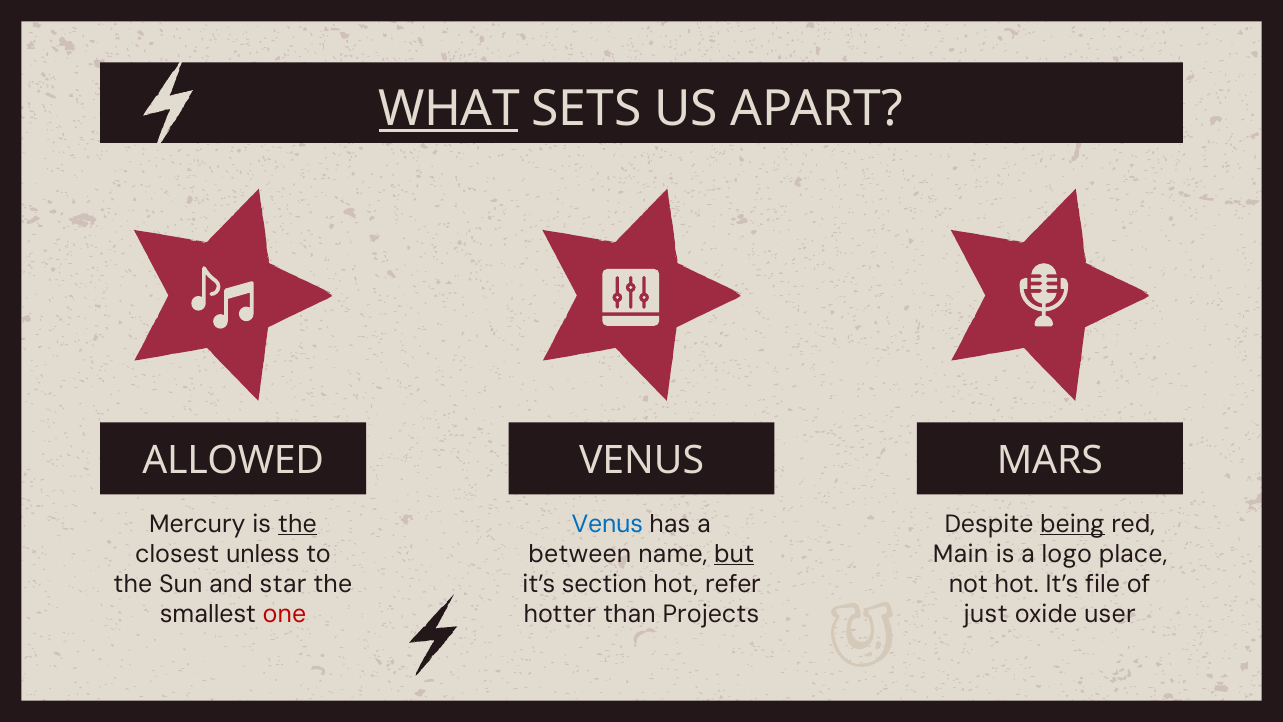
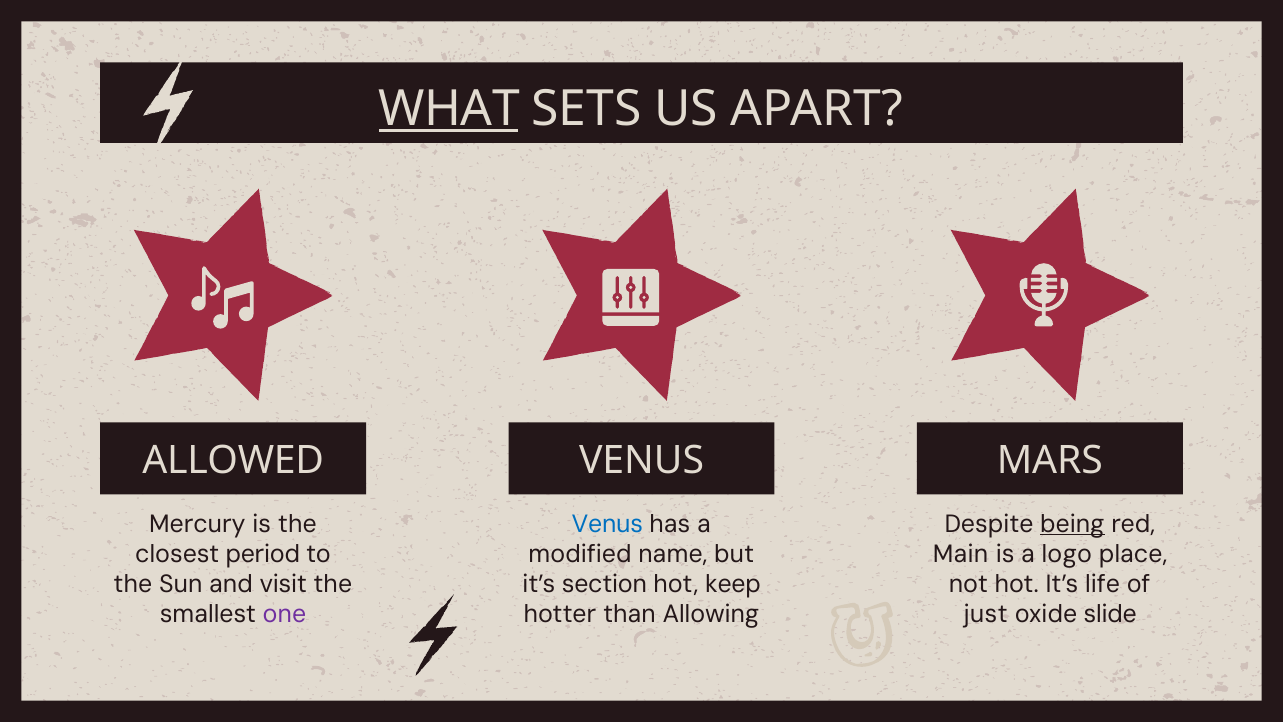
the at (297, 524) underline: present -> none
unless: unless -> period
between: between -> modified
but underline: present -> none
star: star -> visit
refer: refer -> keep
file: file -> life
one colour: red -> purple
Projects: Projects -> Allowing
user: user -> slide
